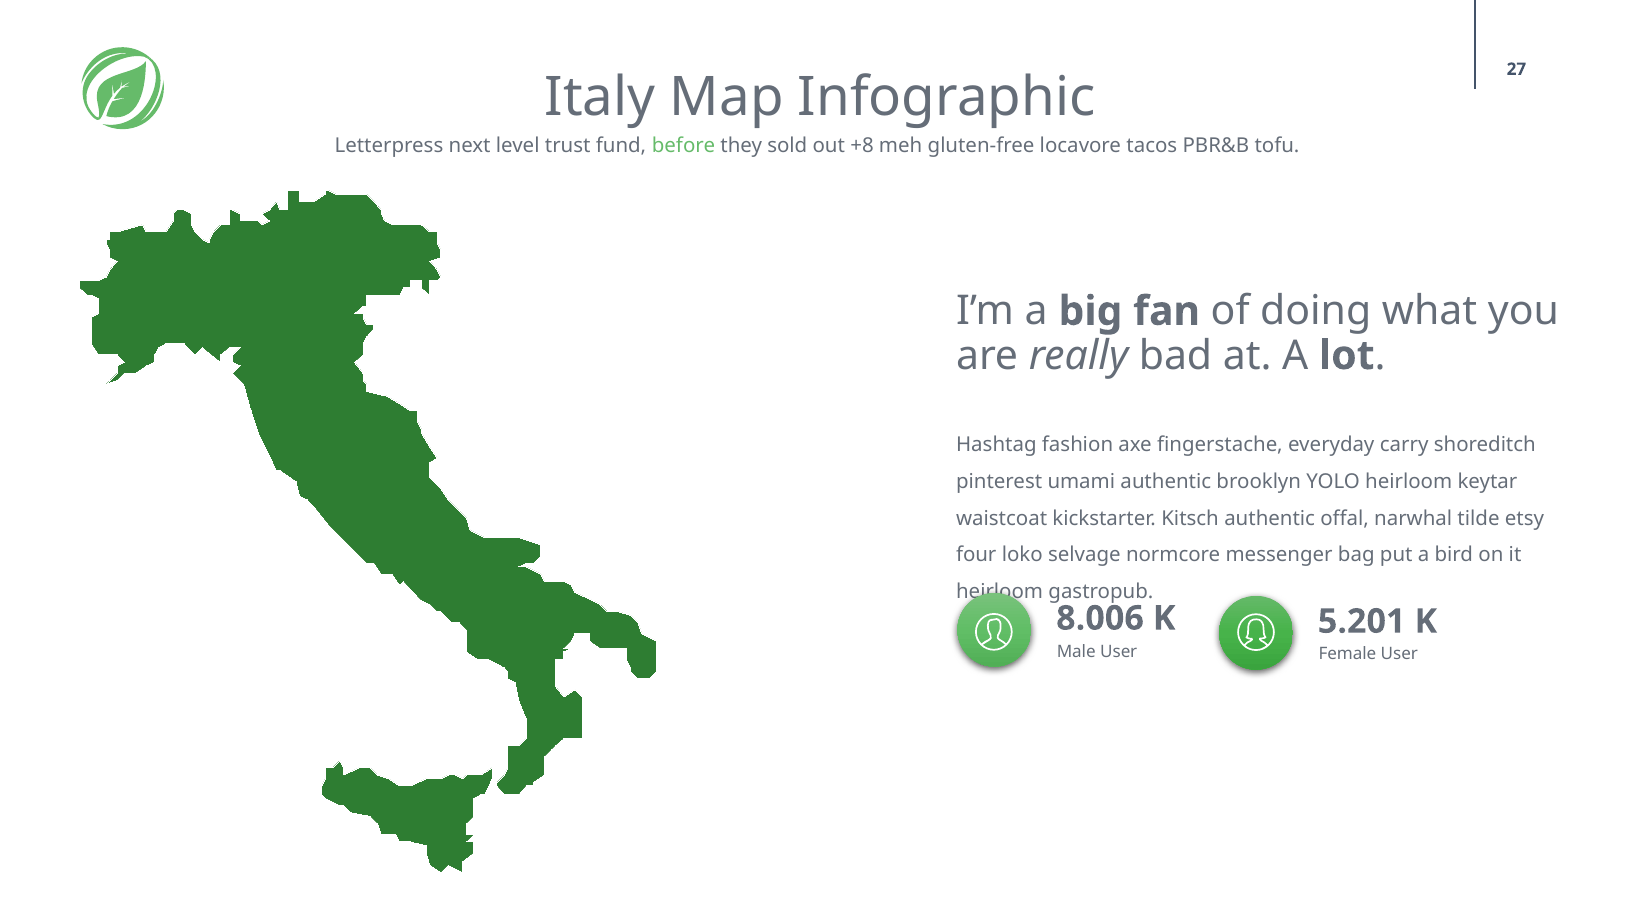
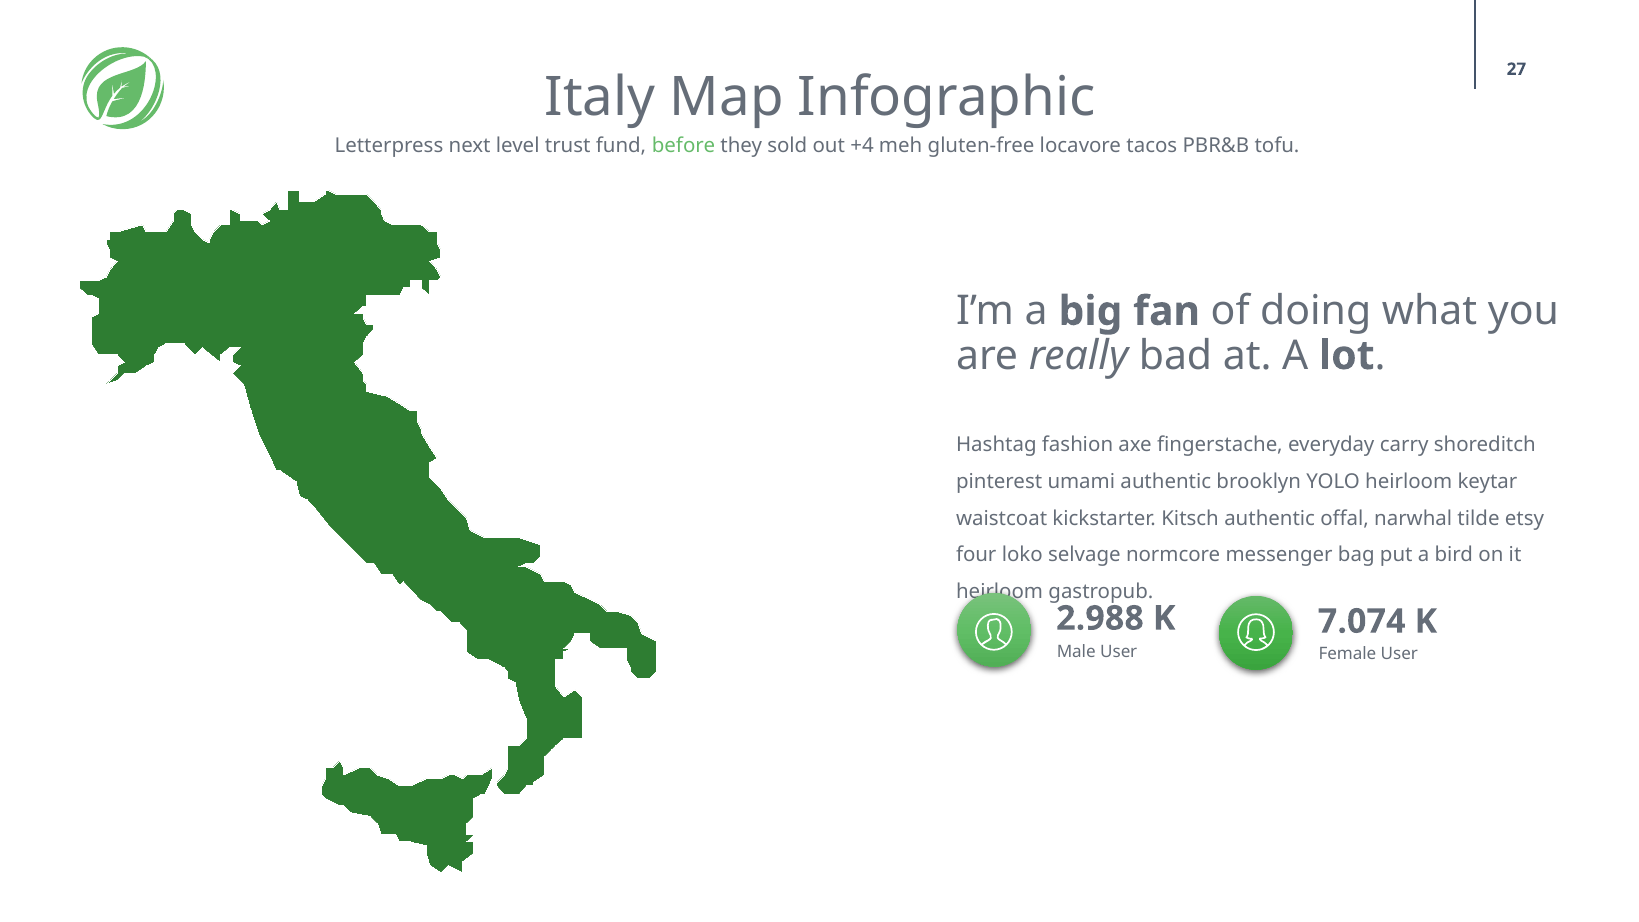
+8: +8 -> +4
8.006: 8.006 -> 2.988
5.201: 5.201 -> 7.074
